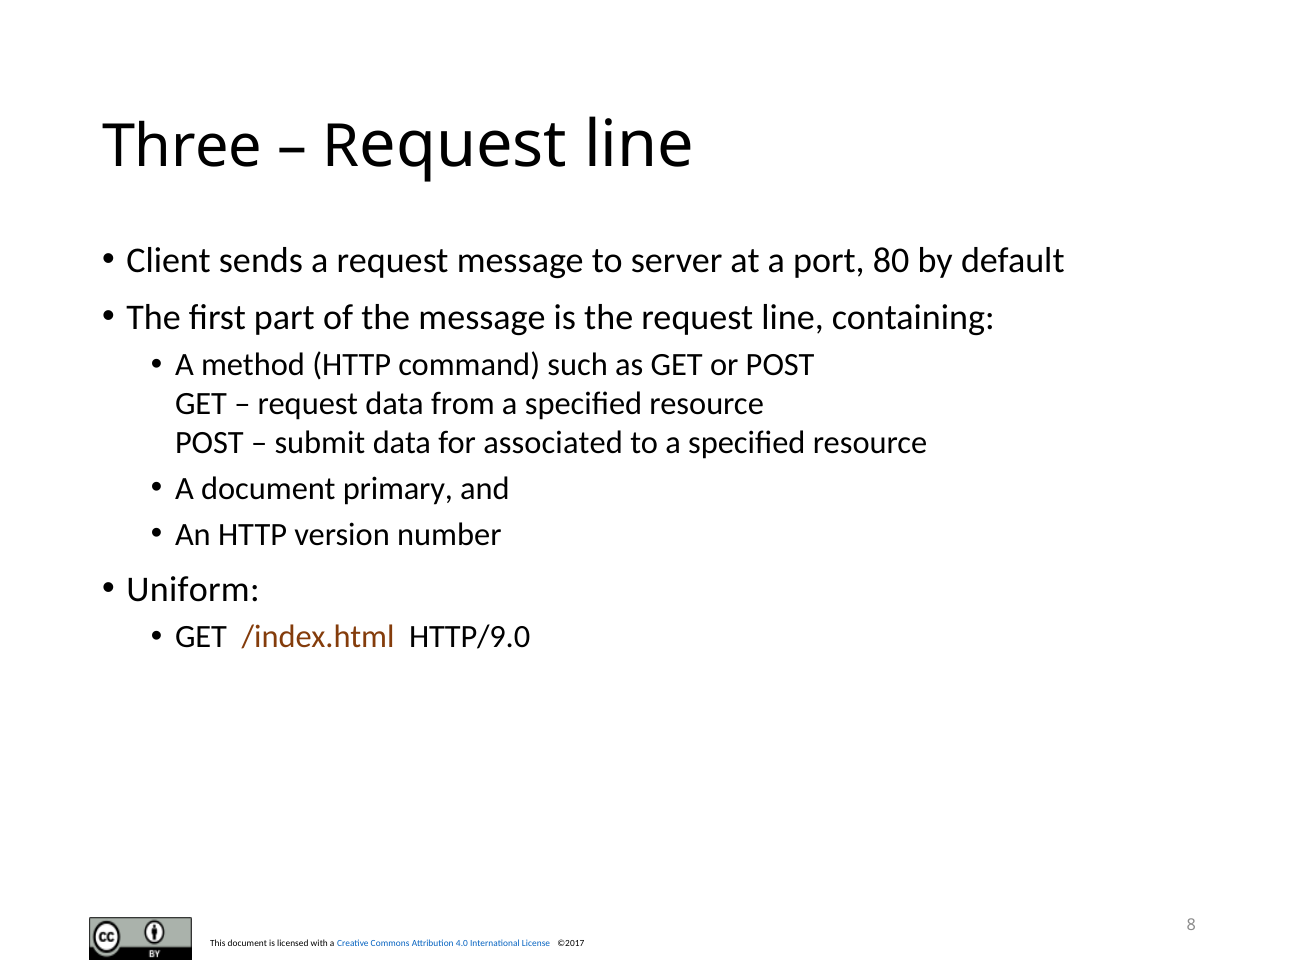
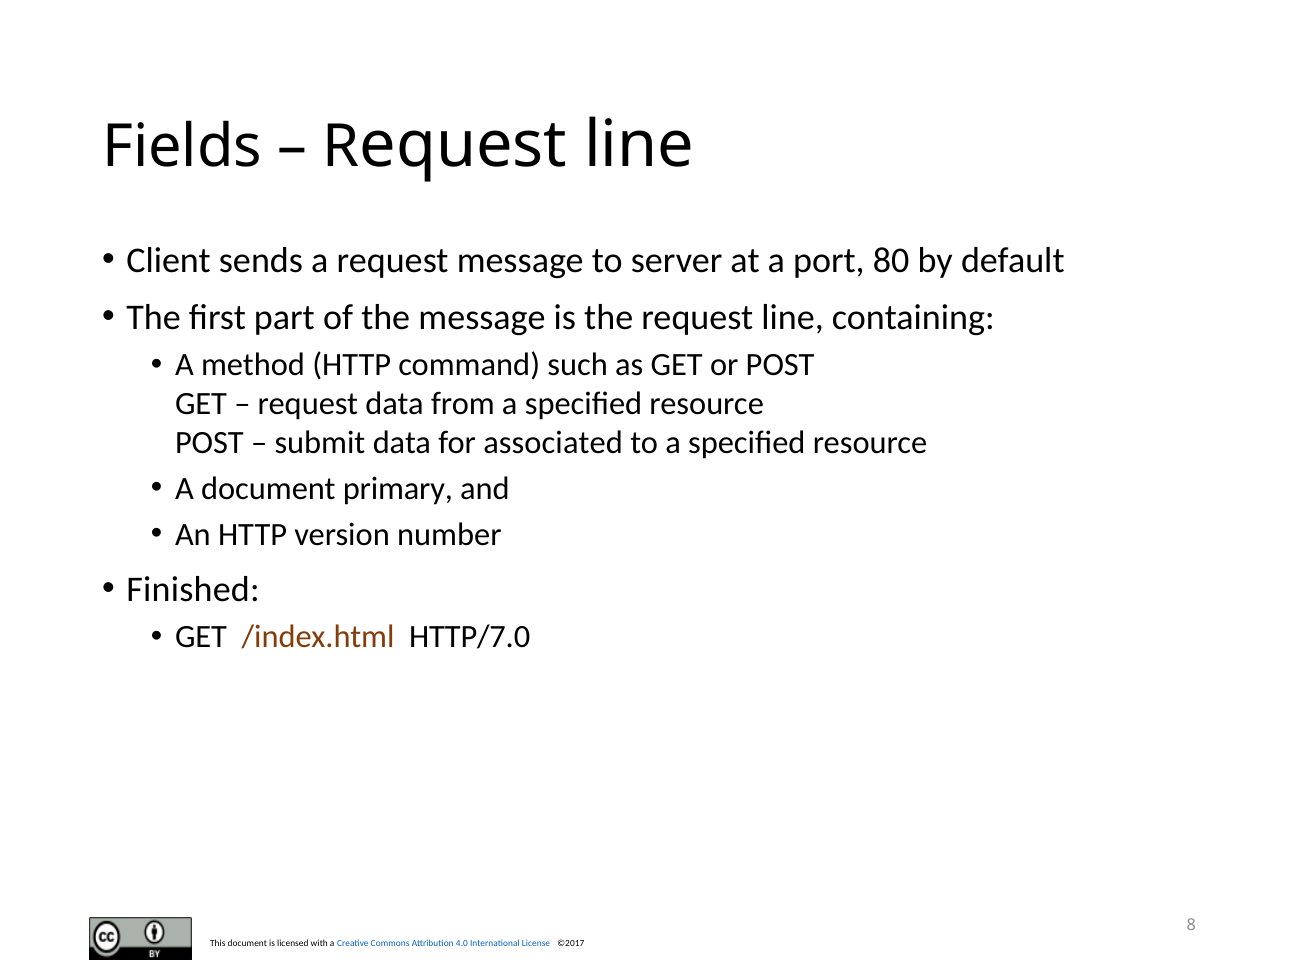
Three: Three -> Fields
Uniform: Uniform -> Finished
HTTP/9.0: HTTP/9.0 -> HTTP/7.0
